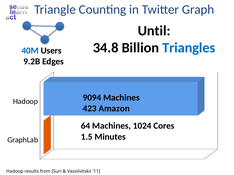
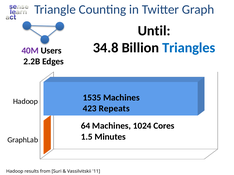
40M colour: blue -> purple
9.2B: 9.2B -> 2.2B
9094: 9094 -> 1535
Amazon: Amazon -> Repeats
